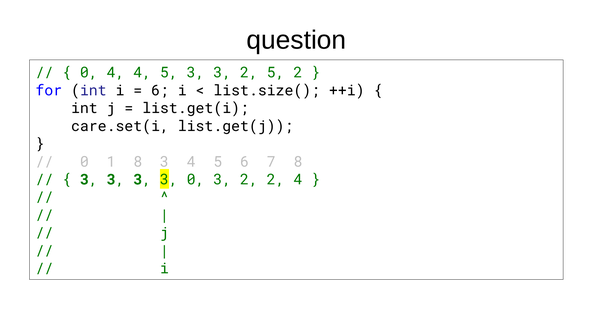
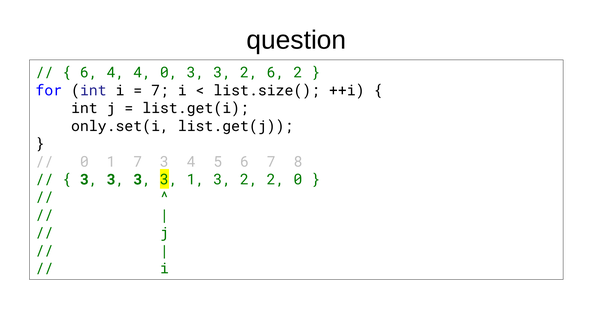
0 at (89, 73): 0 -> 6
4 4 5: 5 -> 0
2 5: 5 -> 6
6 at (160, 90): 6 -> 7
care.set(i: care.set(i -> only.set(i
1 8: 8 -> 7
3 0: 0 -> 1
2 4: 4 -> 0
